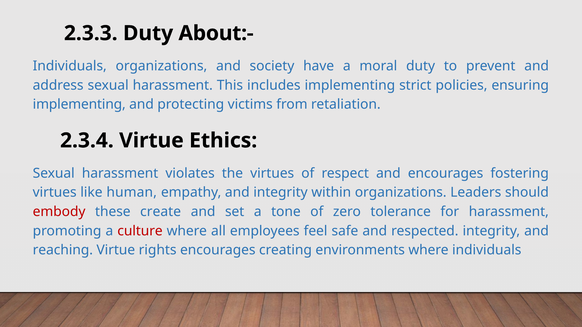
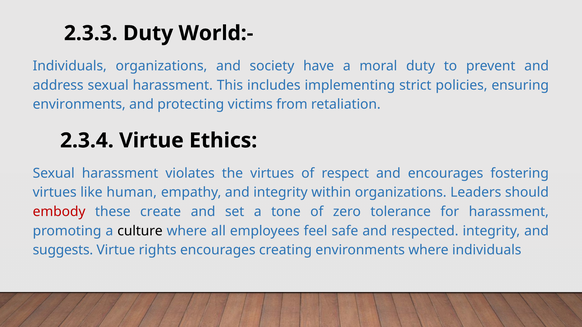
About:-: About:- -> World:-
implementing at (79, 105): implementing -> environments
culture colour: red -> black
reaching: reaching -> suggests
